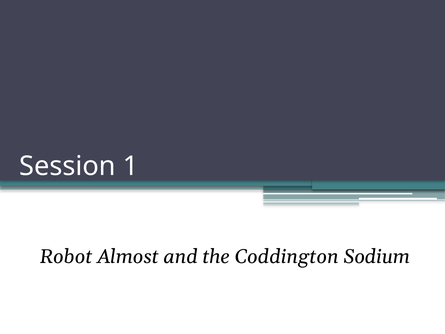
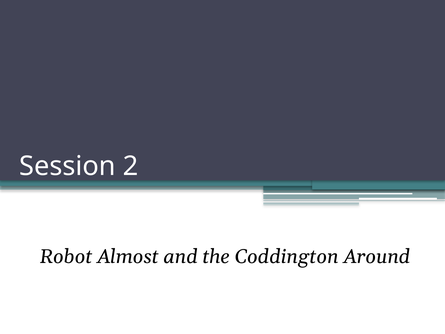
1: 1 -> 2
Sodium: Sodium -> Around
